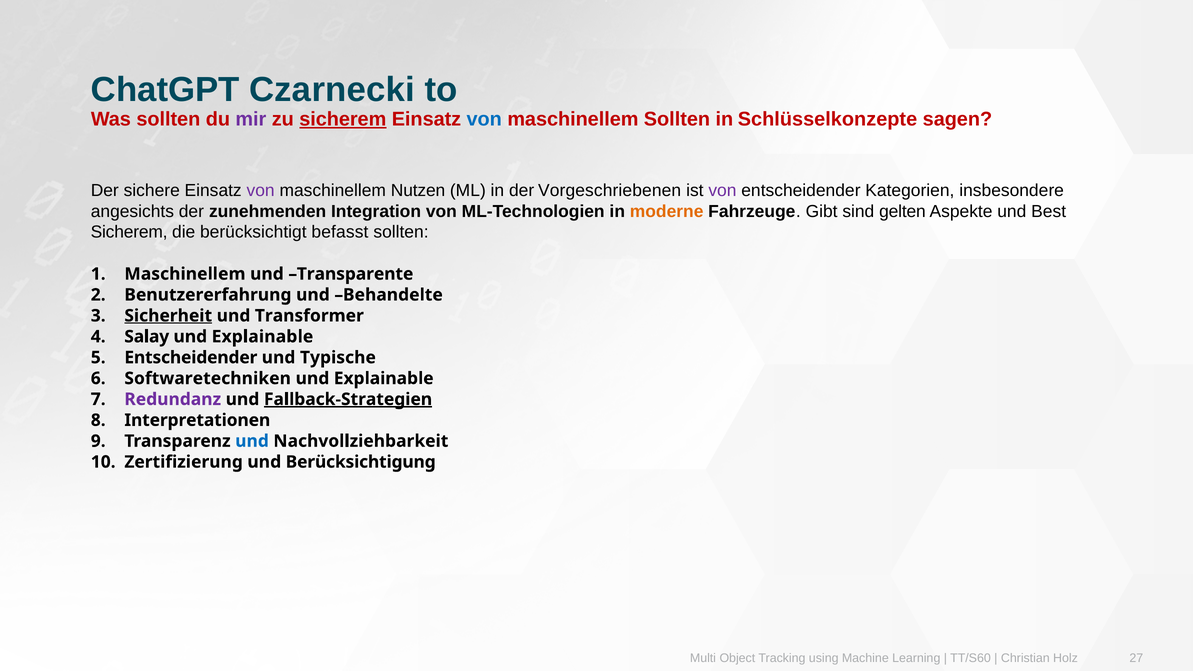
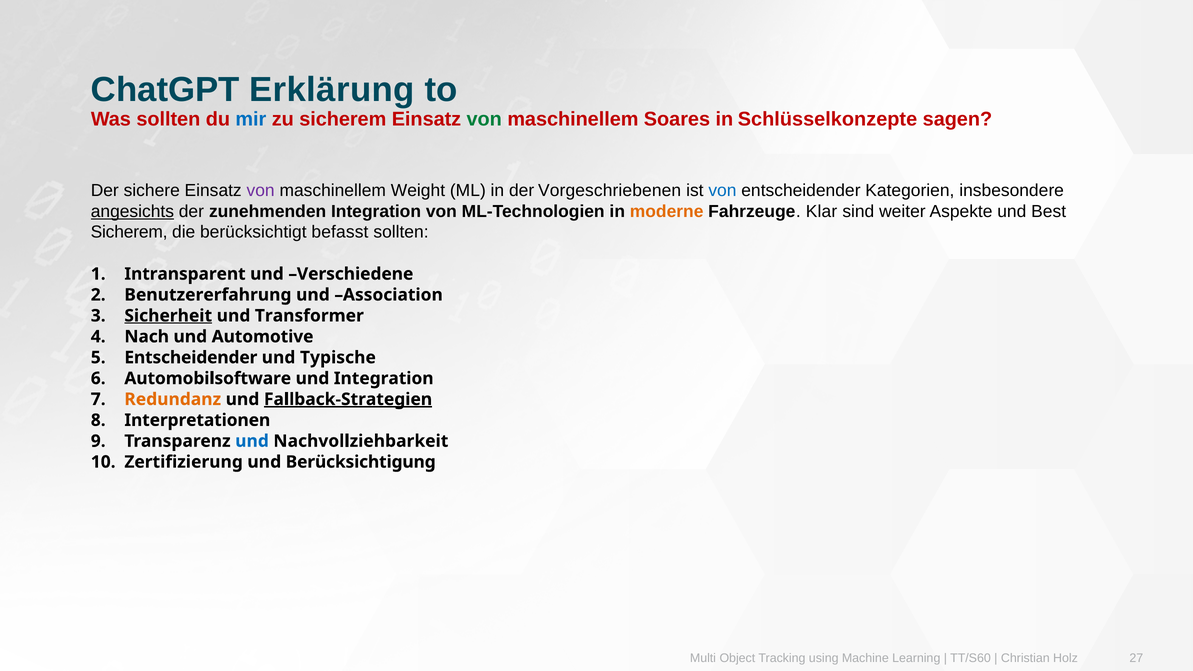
Czarnecki: Czarnecki -> Erklärung
mir colour: purple -> blue
sicherem at (343, 119) underline: present -> none
von at (484, 119) colour: blue -> green
maschinellem Sollten: Sollten -> Soares
Nutzen: Nutzen -> Weight
von at (722, 190) colour: purple -> blue
angesichts underline: none -> present
Gibt: Gibt -> Klar
gelten: gelten -> weiter
Maschinellem at (185, 274): Maschinellem -> Intransparent
Transparente: Transparente -> Verschiedene
Behandelte: Behandelte -> Association
Salay: Salay -> Nach
Explainable at (262, 337): Explainable -> Automotive
Softwaretechniken: Softwaretechniken -> Automobilsoftware
Explainable at (384, 378): Explainable -> Integration
Redundanz colour: purple -> orange
